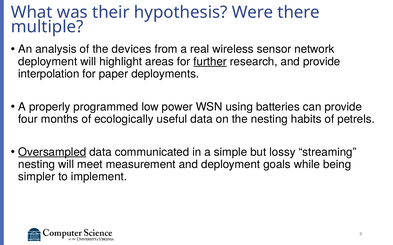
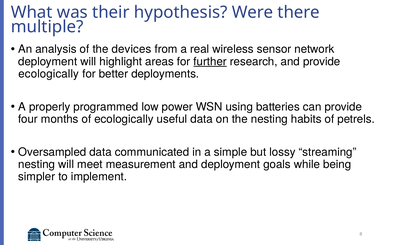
interpolation at (49, 74): interpolation -> ecologically
paper: paper -> better
Oversampled underline: present -> none
